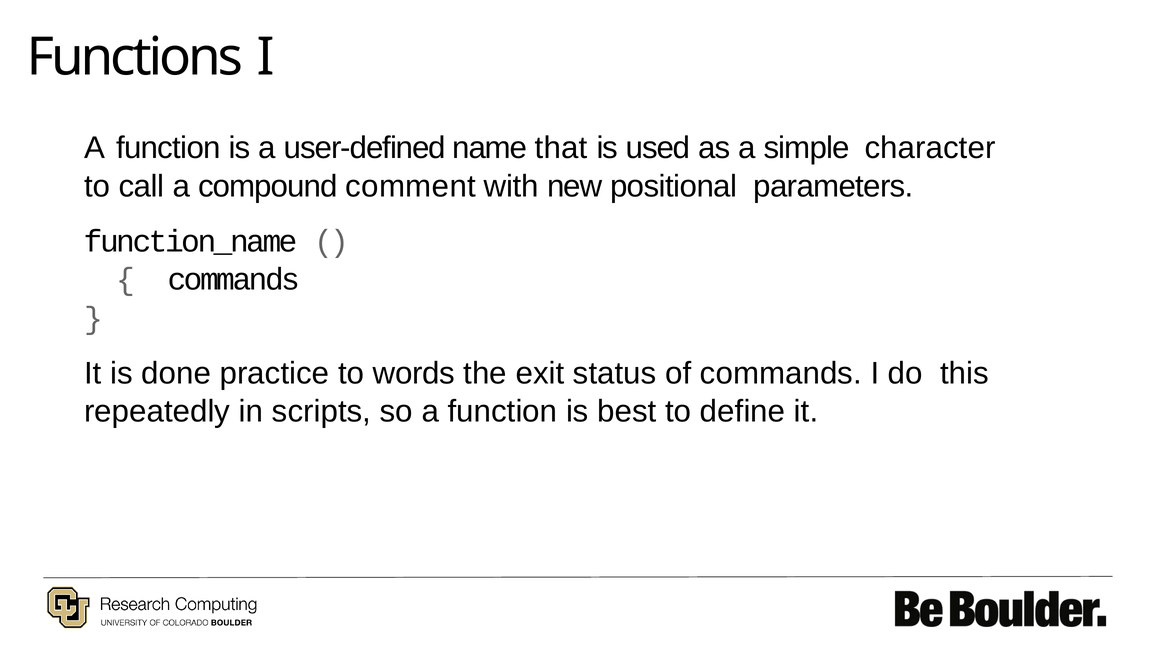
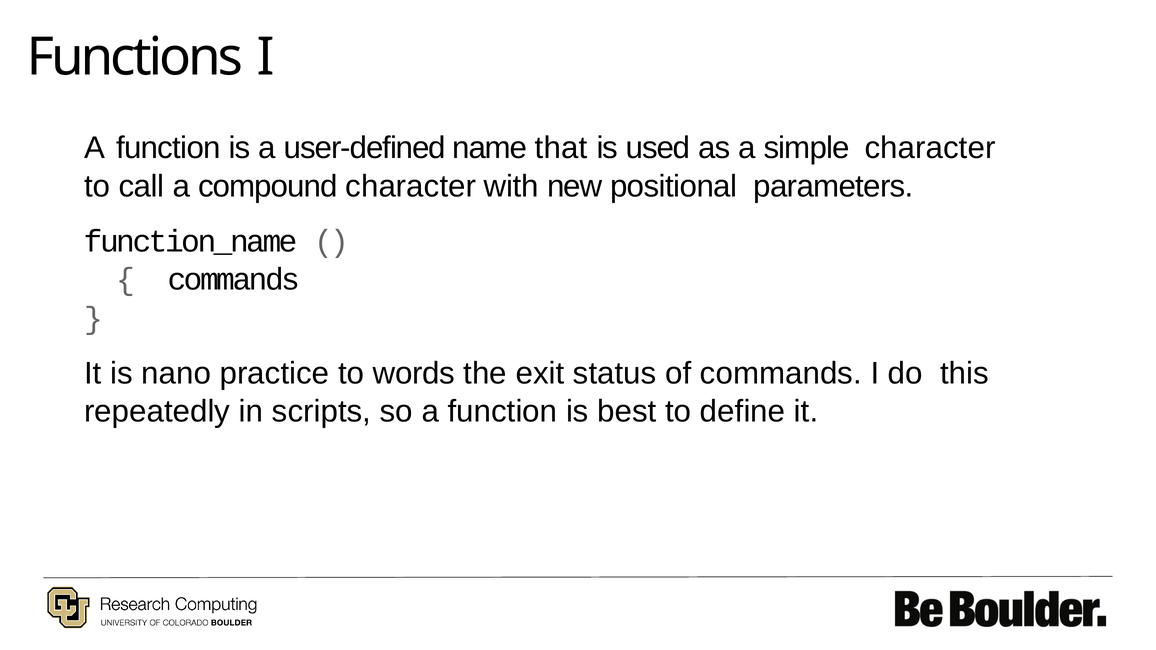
compound comment: comment -> character
done: done -> nano
